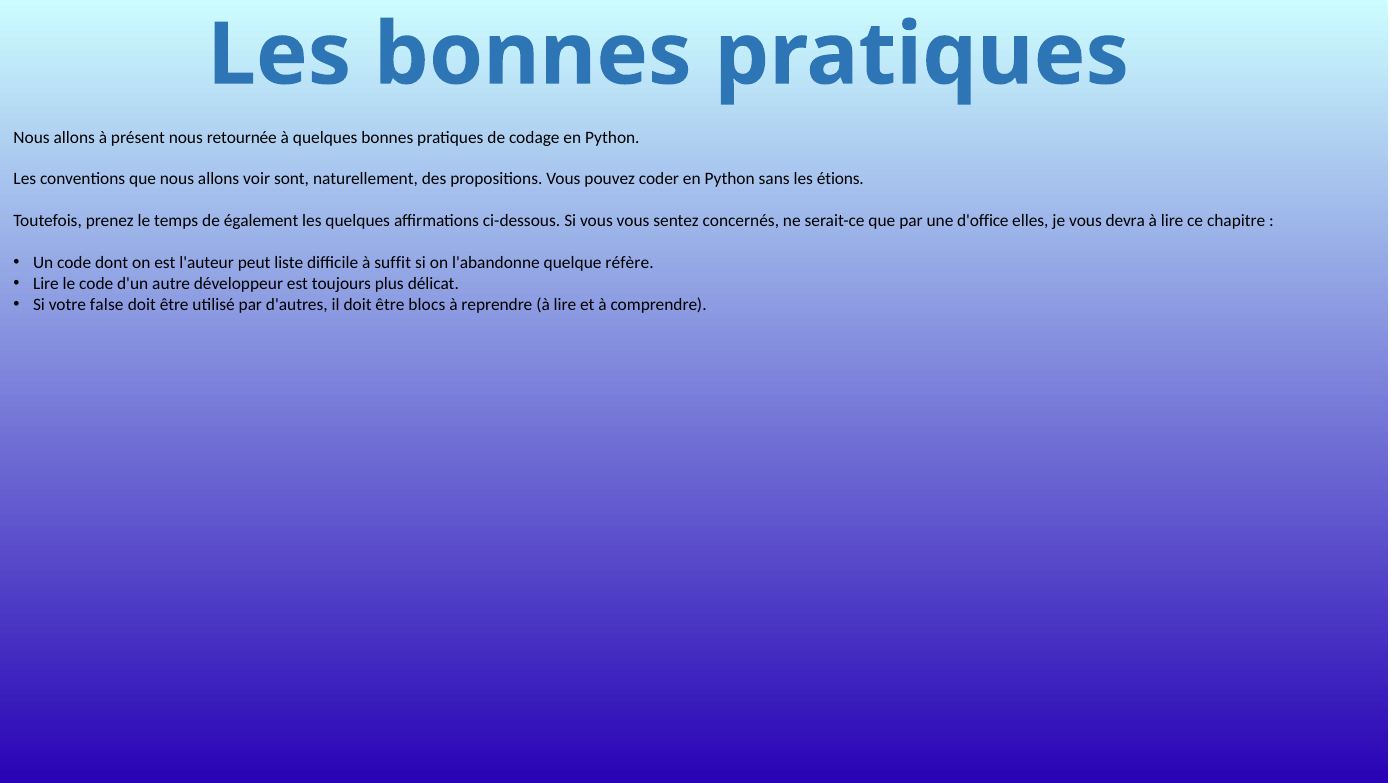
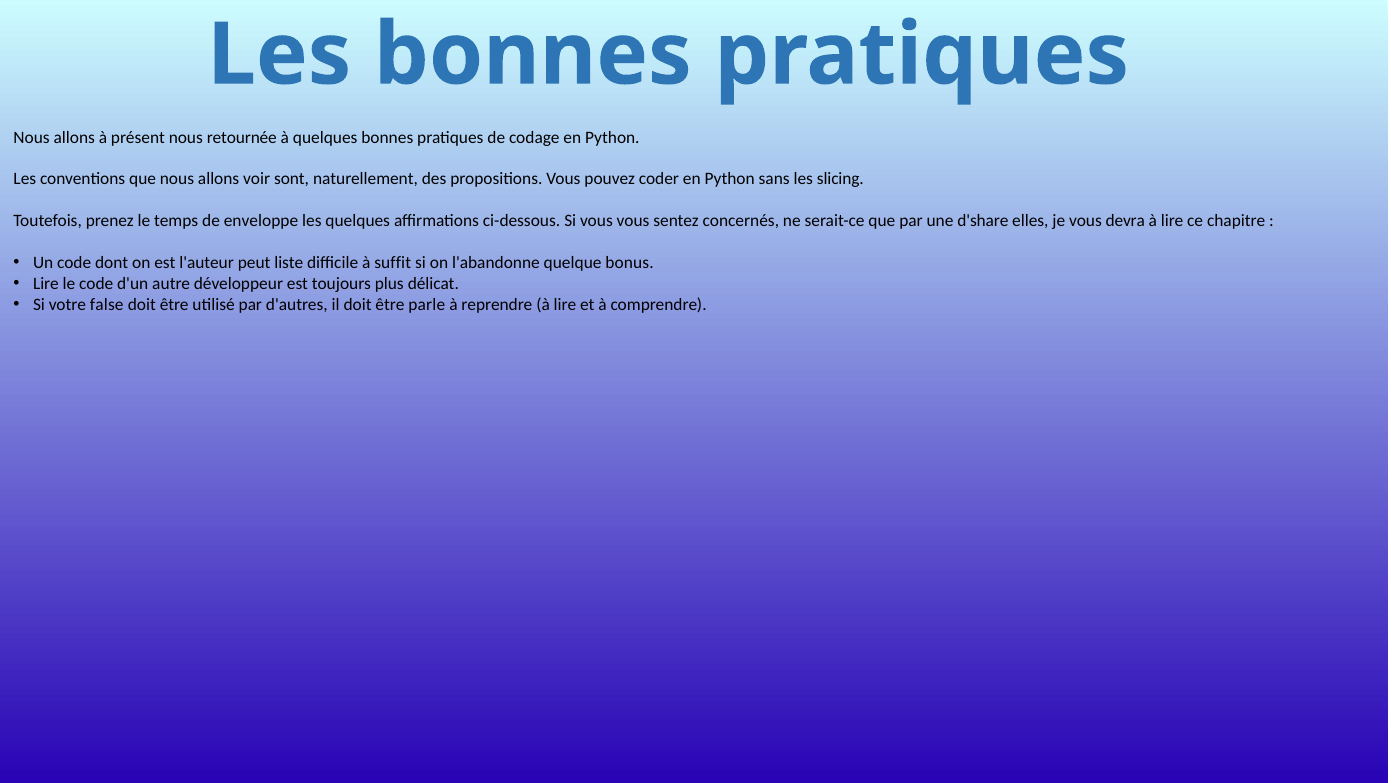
étions: étions -> slicing
également: également -> enveloppe
d'office: d'office -> d'share
réfère: réfère -> bonus
blocs: blocs -> parle
